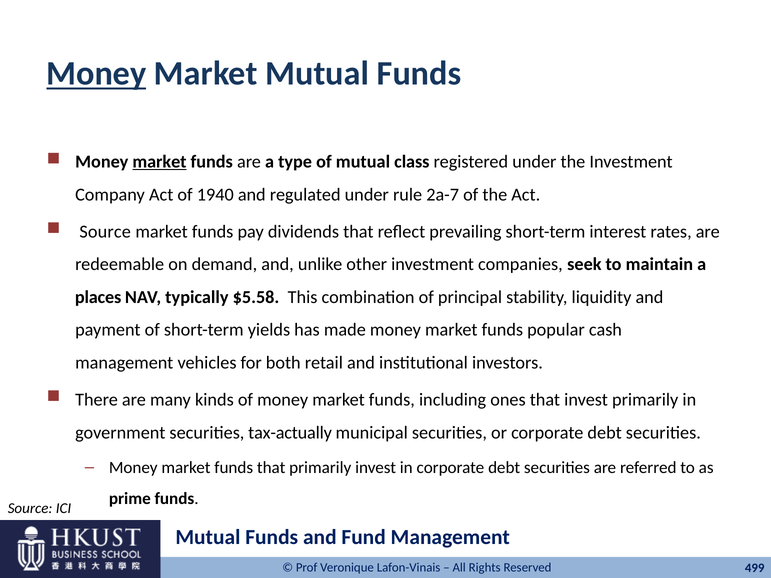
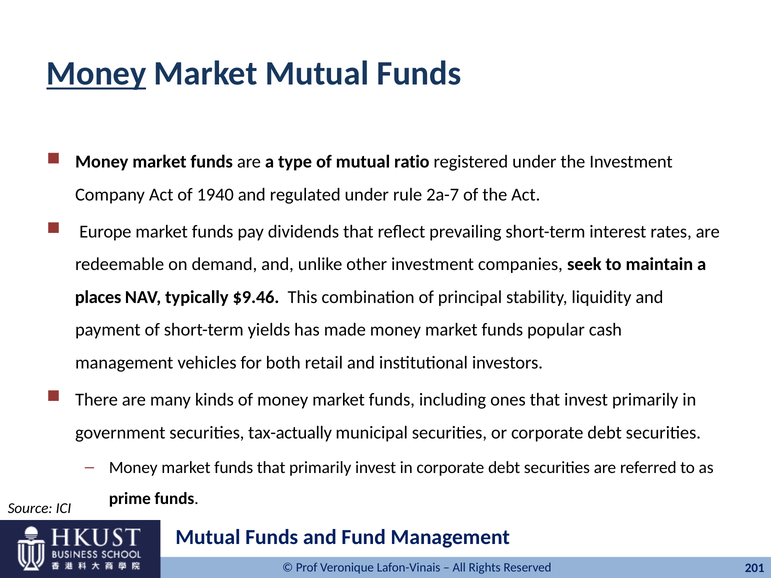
market at (159, 162) underline: present -> none
class: class -> ratio
Source at (105, 232): Source -> Europe
$5.58: $5.58 -> $9.46
499: 499 -> 201
